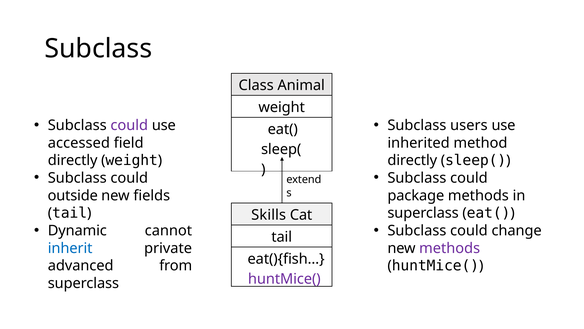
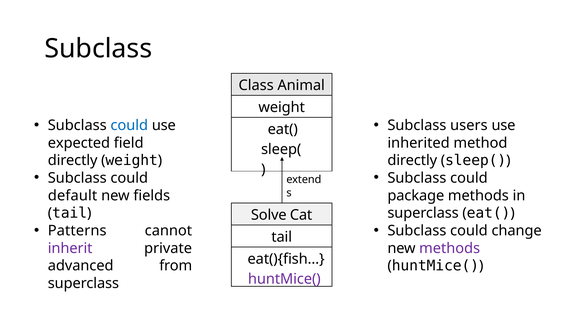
could at (129, 125) colour: purple -> blue
accessed: accessed -> expected
outside: outside -> default
Skills: Skills -> Solve
Dynamic: Dynamic -> Patterns
inherit colour: blue -> purple
